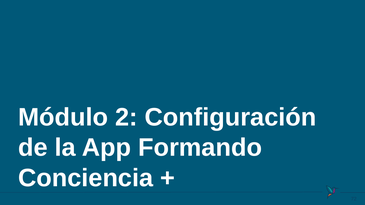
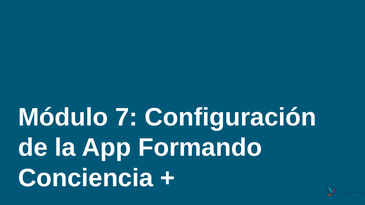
2: 2 -> 7
